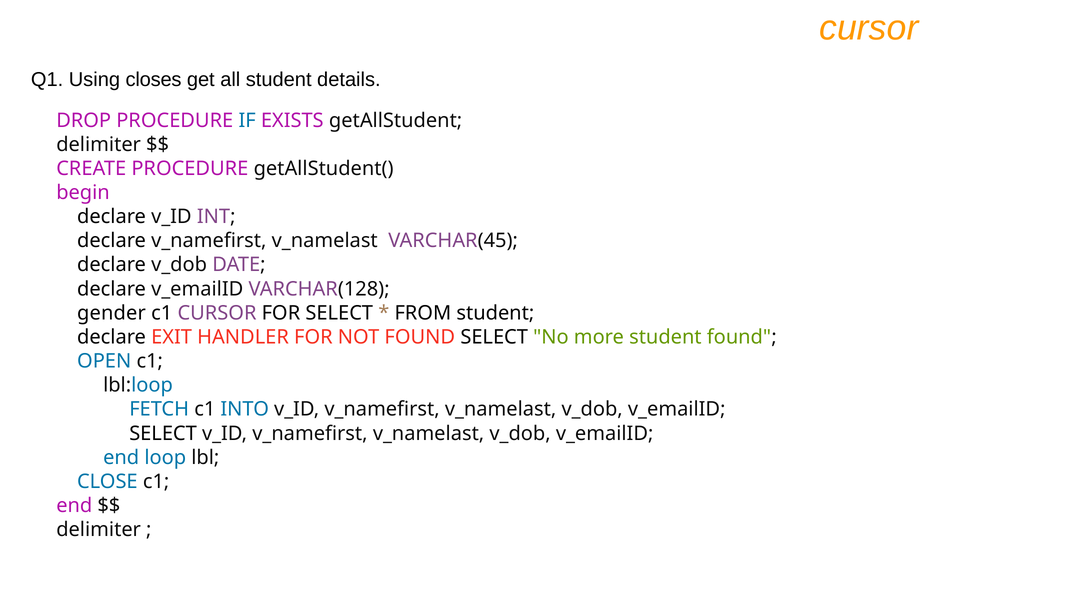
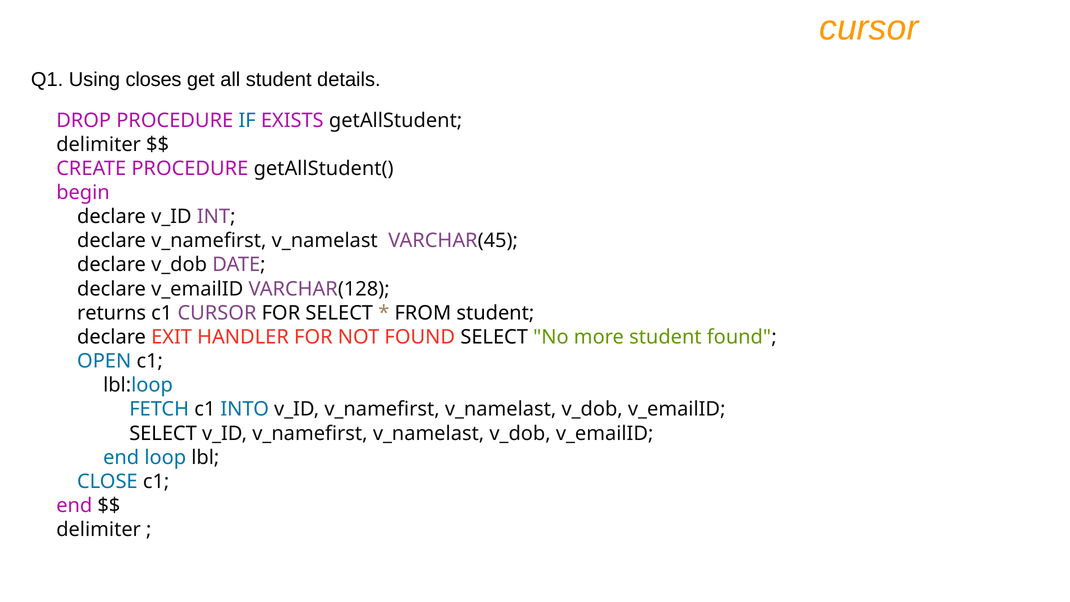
gender: gender -> returns
